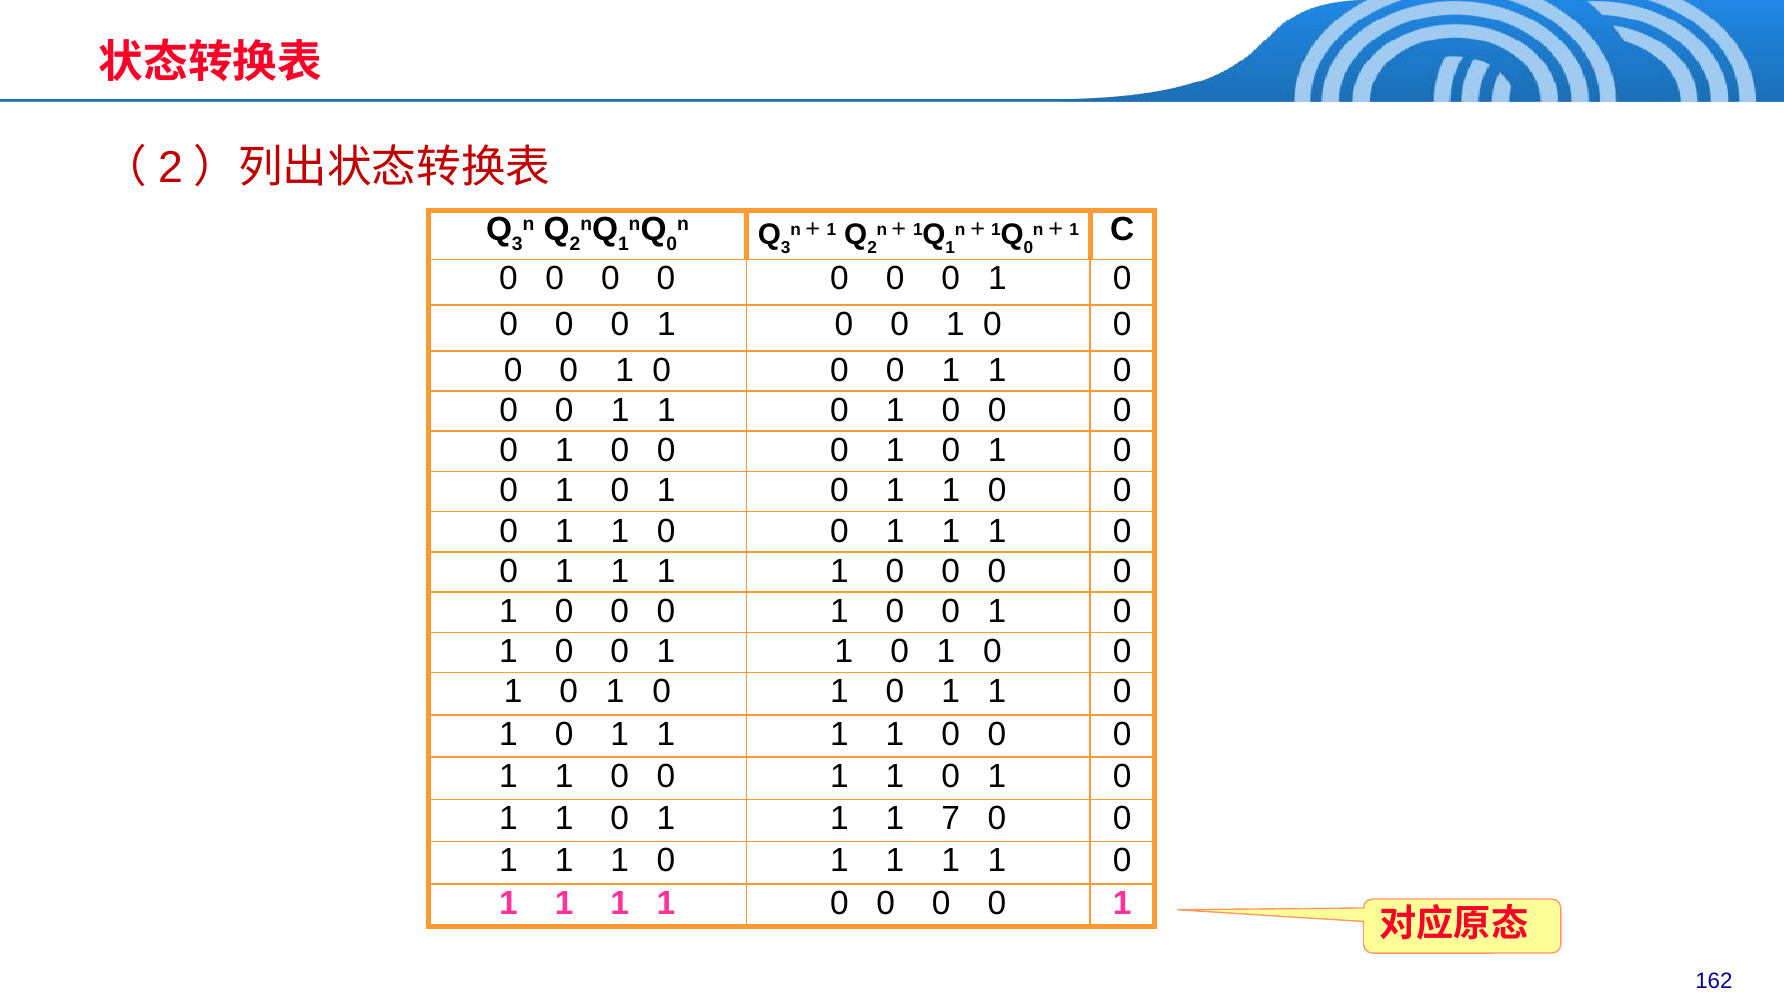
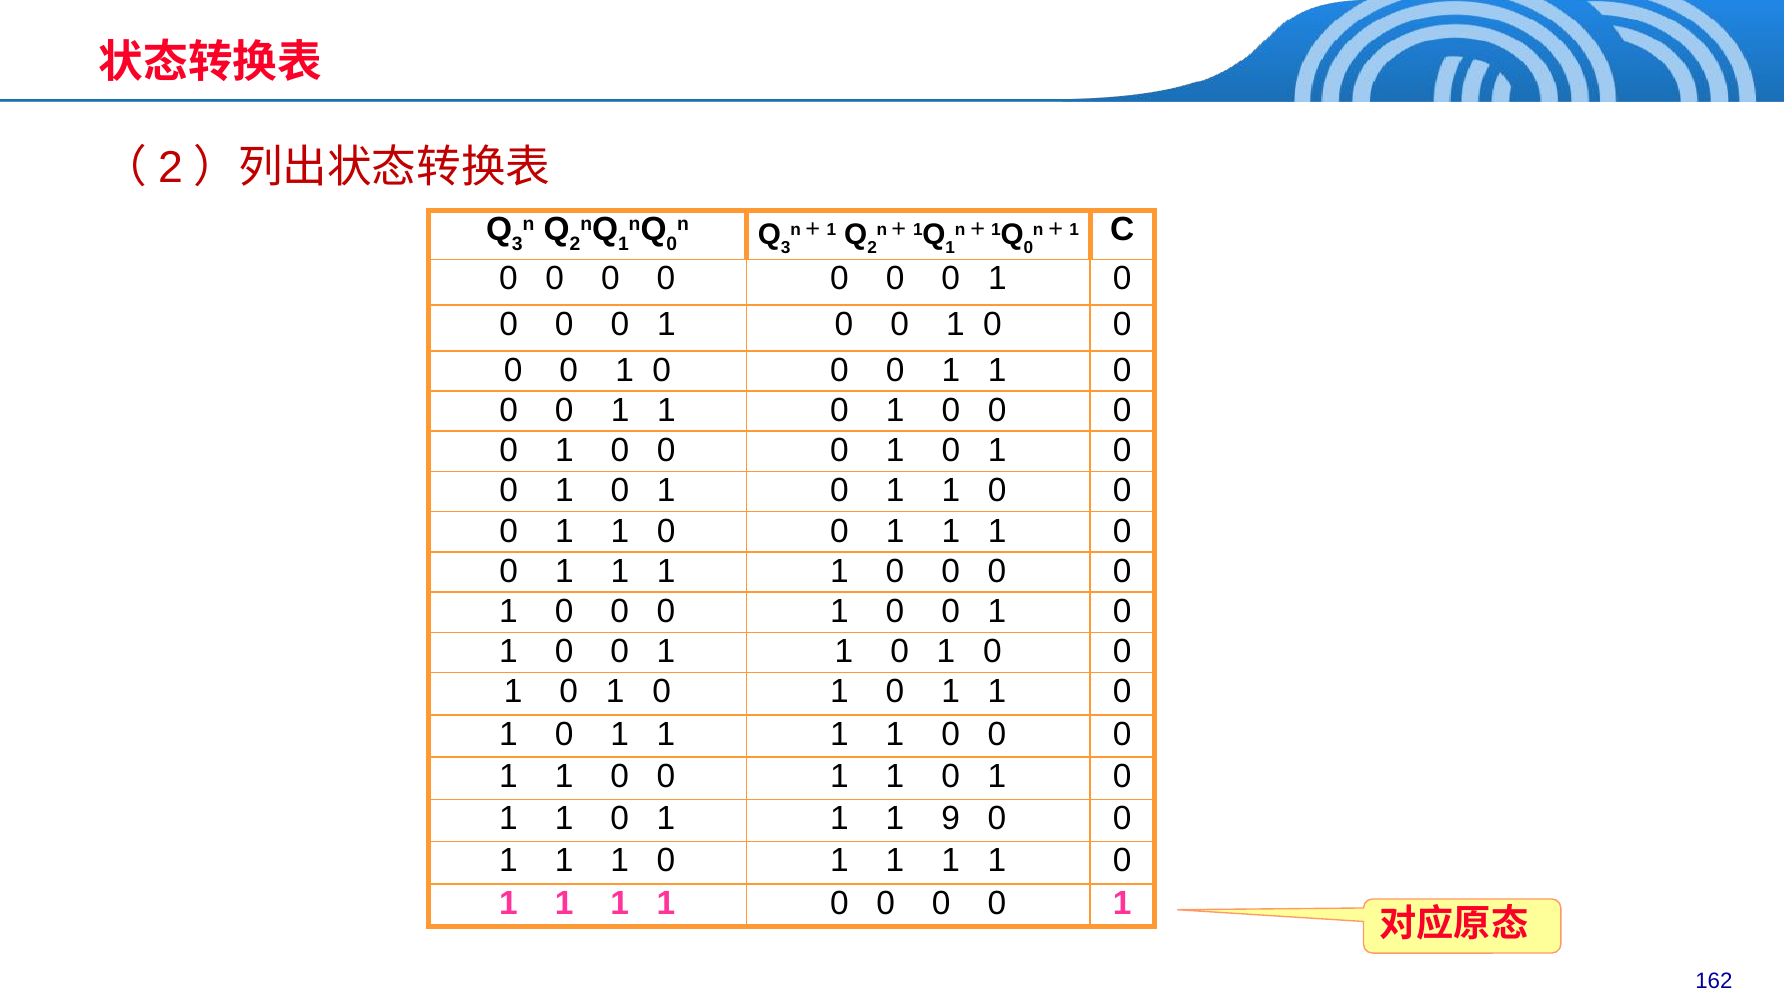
7: 7 -> 9
